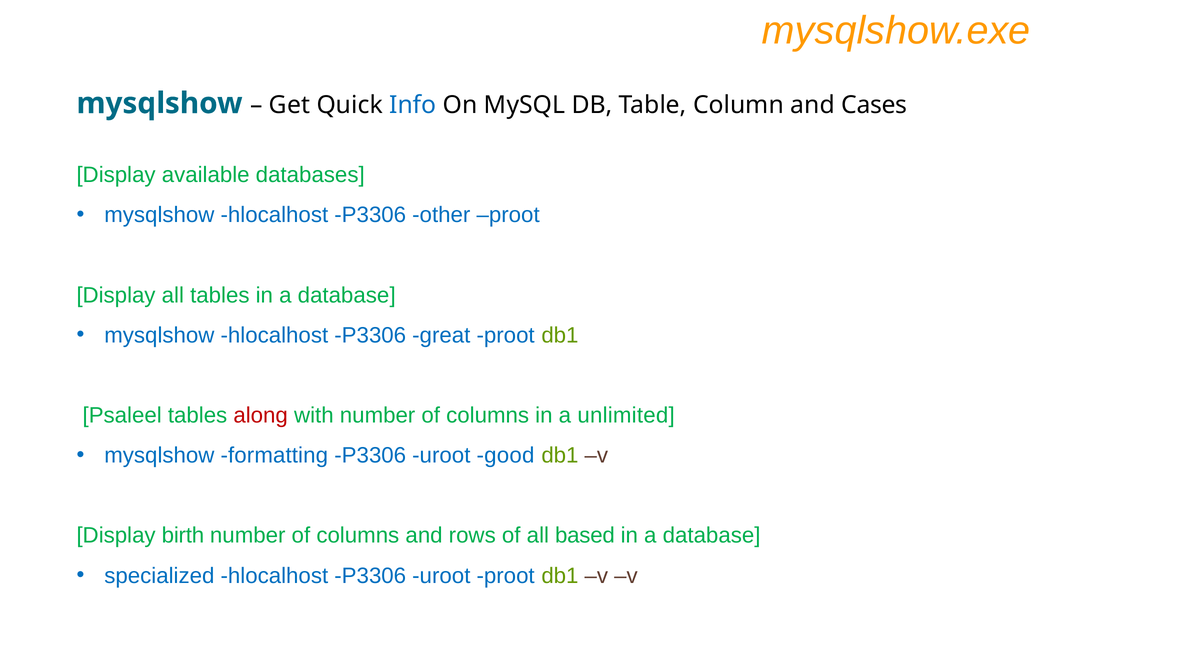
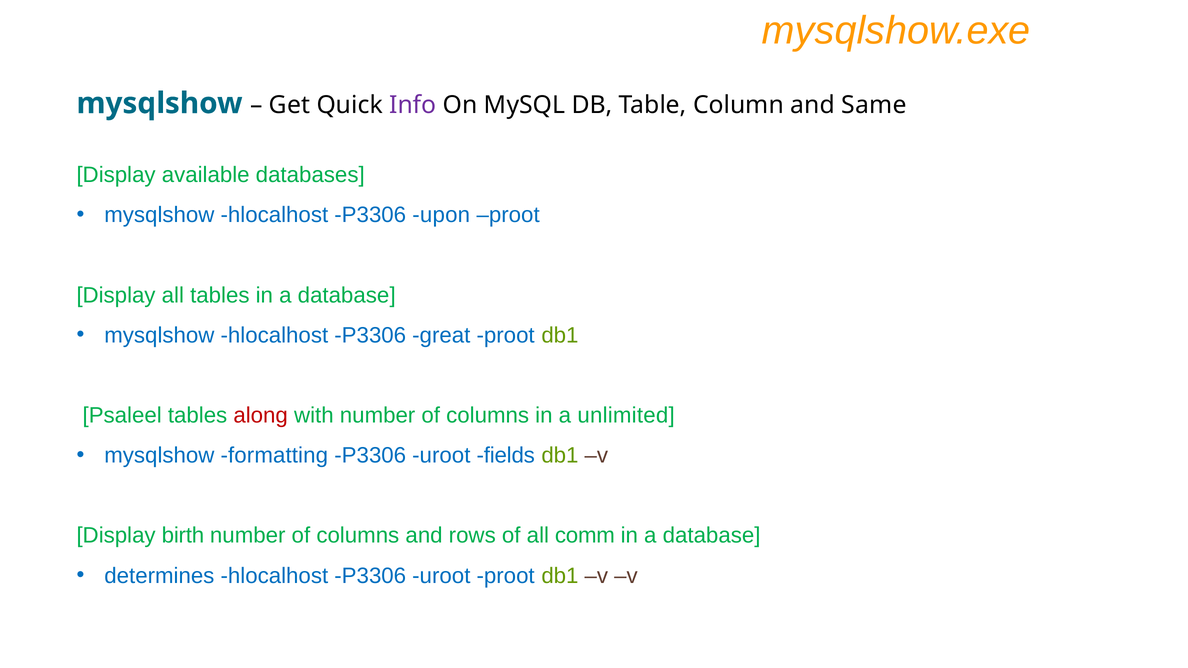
Info colour: blue -> purple
Cases: Cases -> Same
other: other -> upon
good: good -> fields
based: based -> comm
specialized: specialized -> determines
